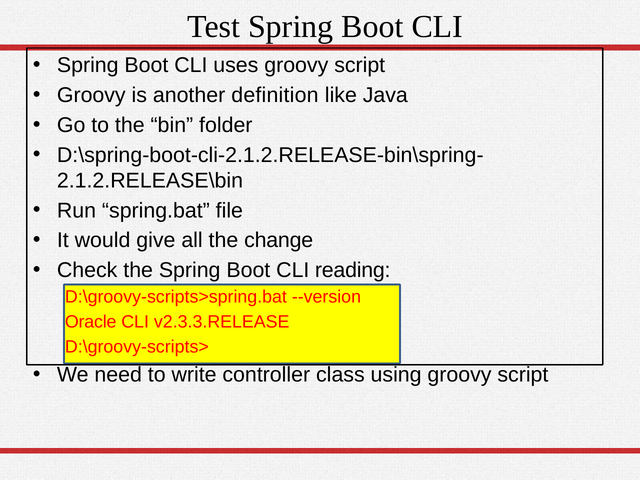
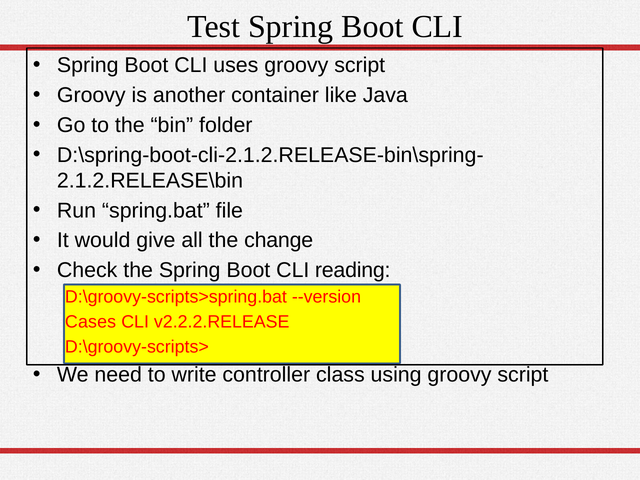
definition: definition -> container
Oracle: Oracle -> Cases
v2.3.3.RELEASE: v2.3.3.RELEASE -> v2.2.2.RELEASE
